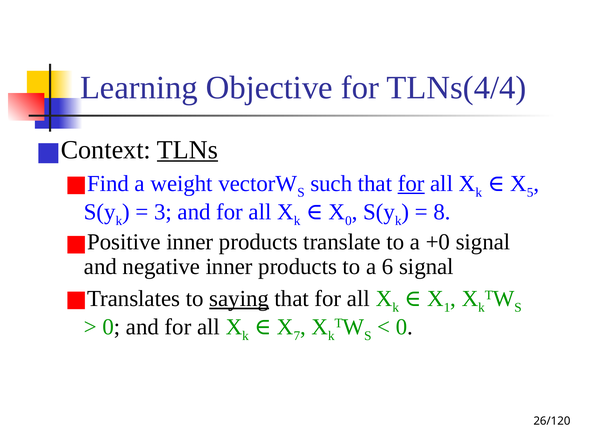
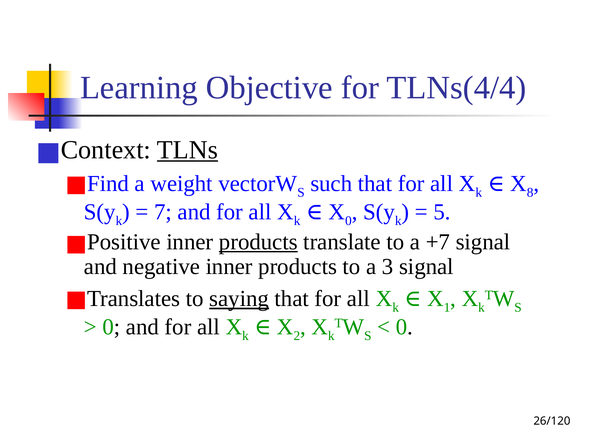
for at (411, 184) underline: present -> none
5: 5 -> 8
3: 3 -> 7
8: 8 -> 5
products at (258, 242) underline: none -> present
+0: +0 -> +7
6: 6 -> 3
7: 7 -> 2
